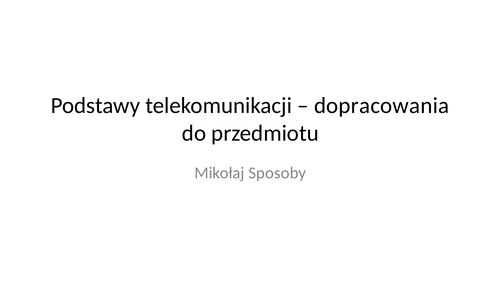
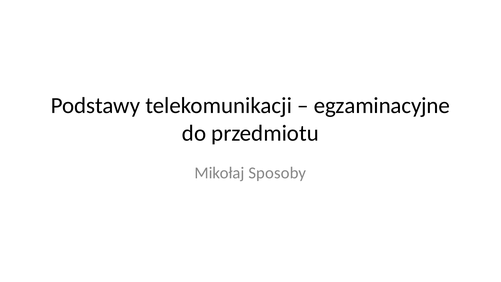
dopracowania: dopracowania -> egzaminacyjne
